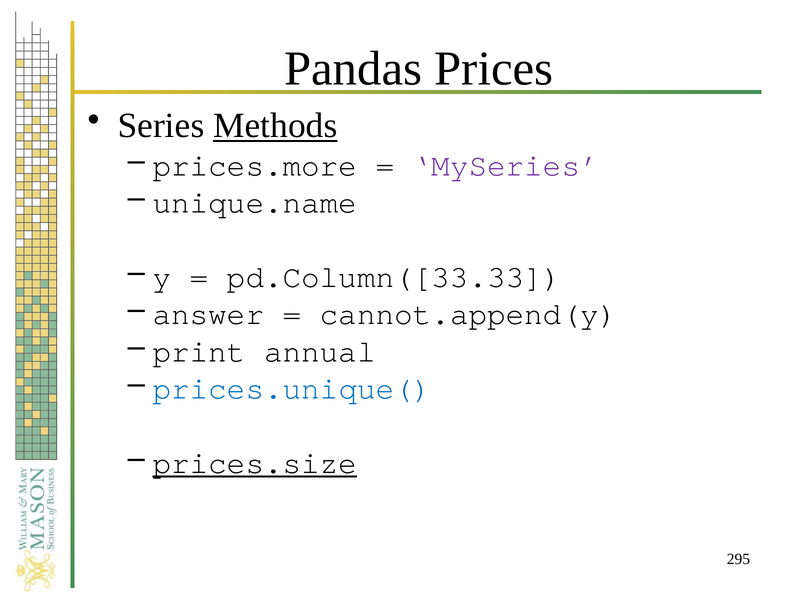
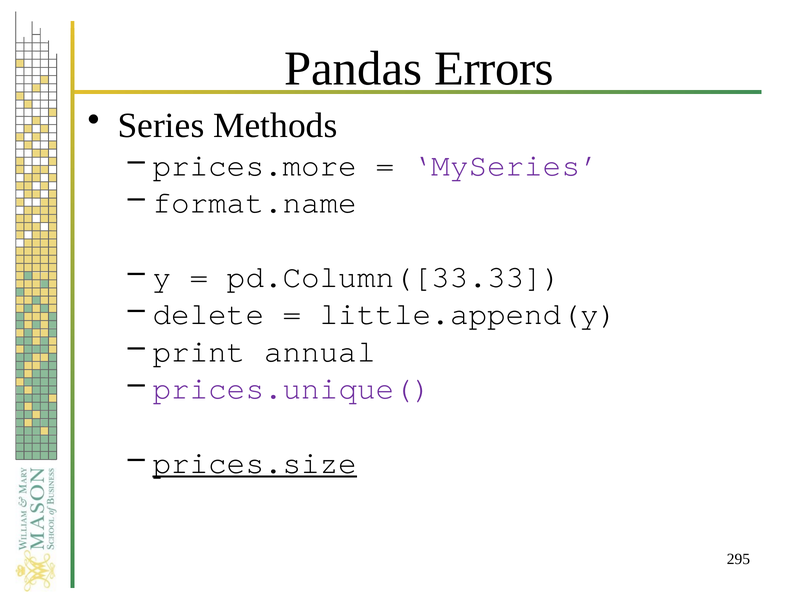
Prices: Prices -> Errors
Methods underline: present -> none
unique.name: unique.name -> format.name
answer: answer -> delete
cannot.append(y: cannot.append(y -> little.append(y
prices.unique( colour: blue -> purple
